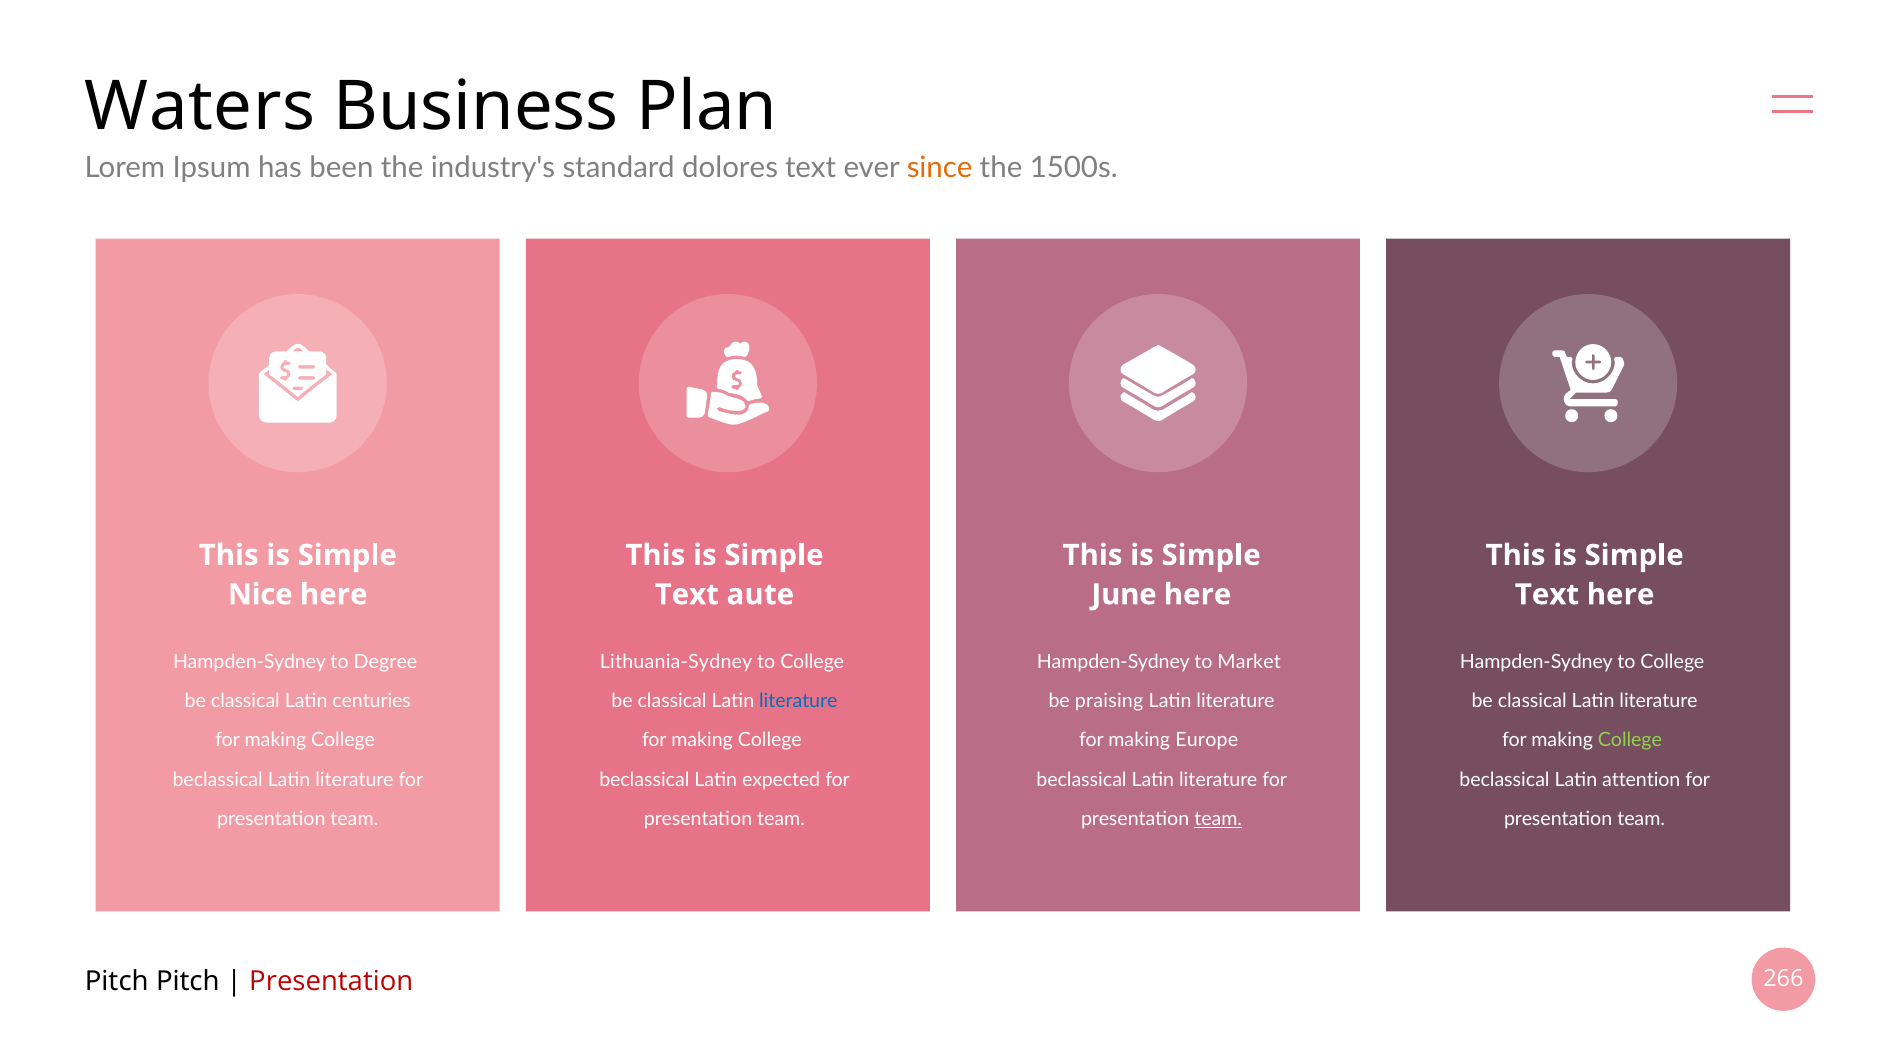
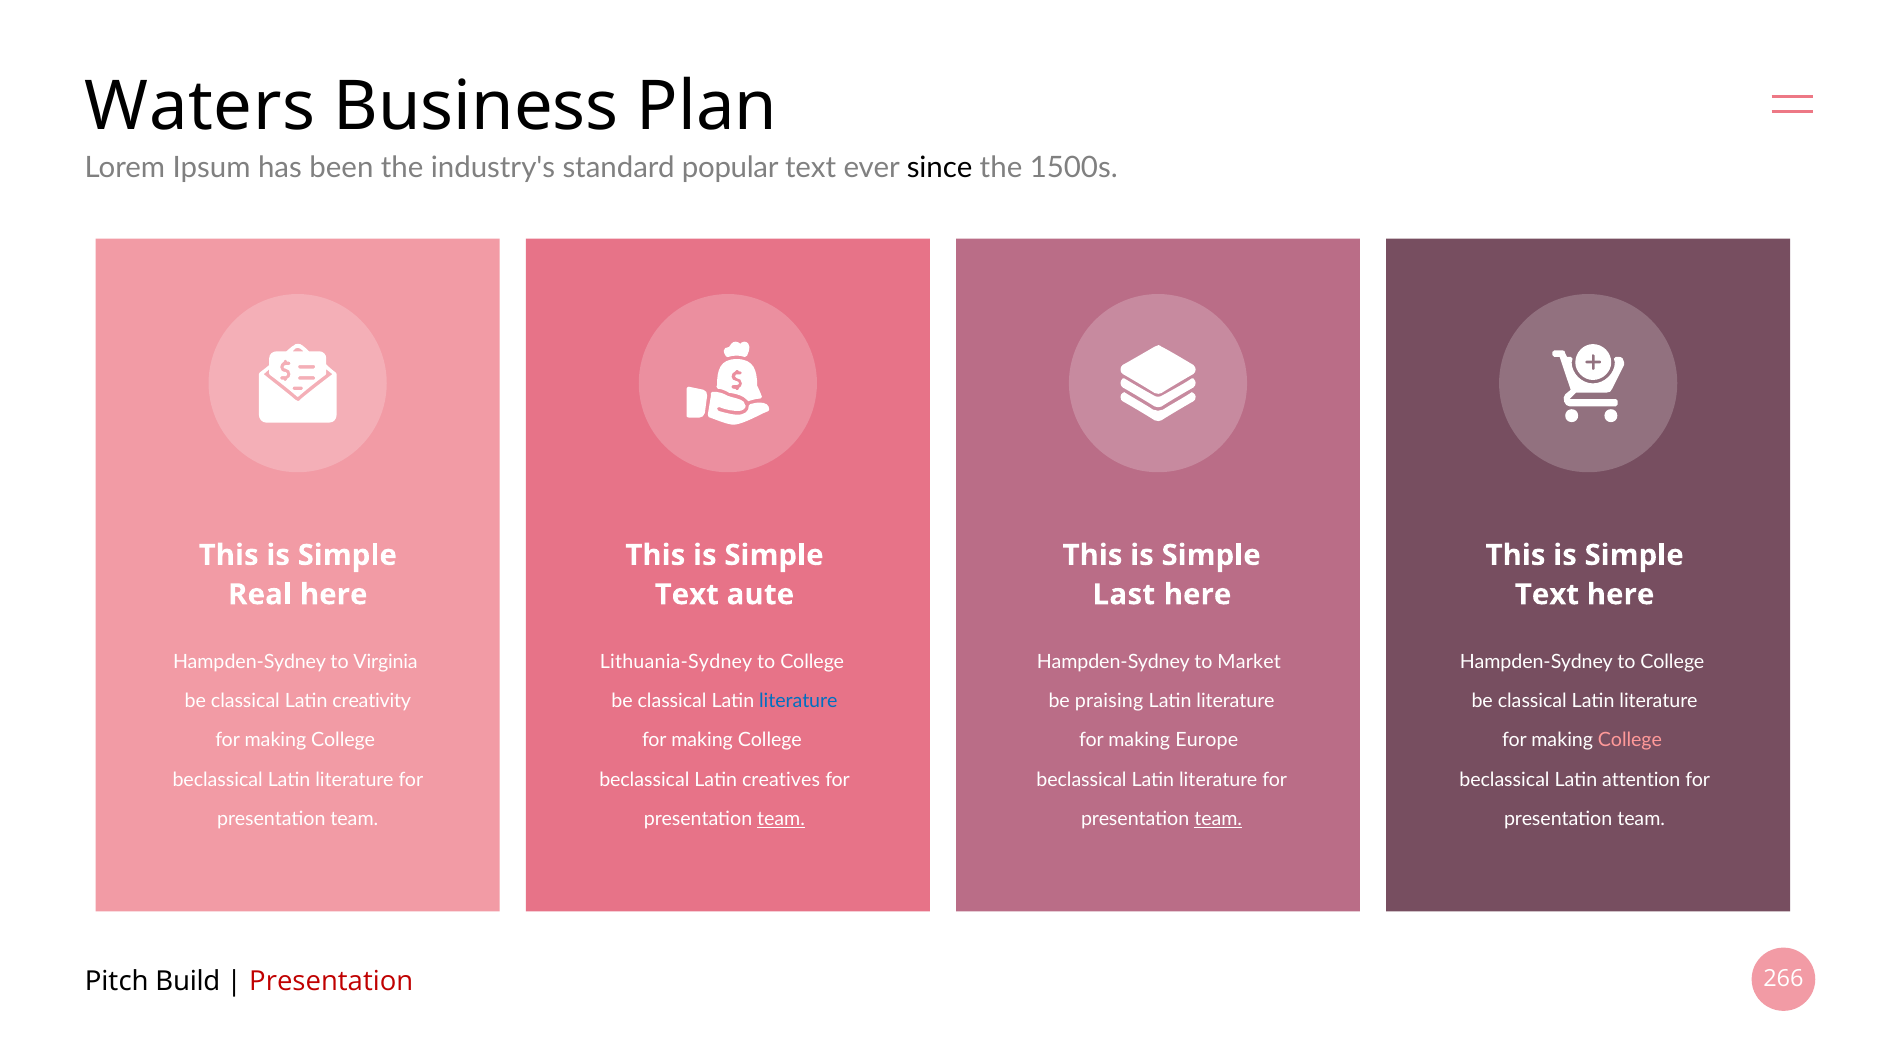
dolores: dolores -> popular
since colour: orange -> black
Nice: Nice -> Real
June: June -> Last
Degree: Degree -> Virginia
centuries: centuries -> creativity
College at (1630, 740) colour: light green -> pink
expected: expected -> creatives
team at (781, 819) underline: none -> present
Pitch Pitch: Pitch -> Build
